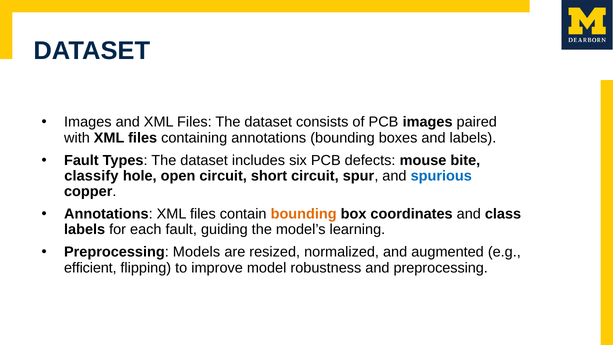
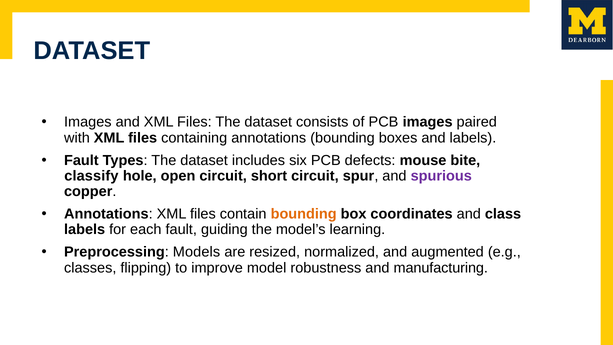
spurious colour: blue -> purple
efficient: efficient -> classes
and preprocessing: preprocessing -> manufacturing
